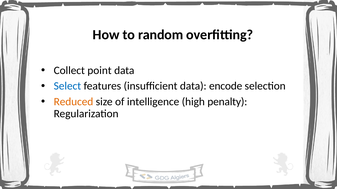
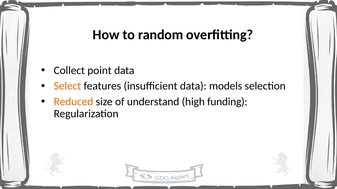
Select colour: blue -> orange
encode: encode -> models
intelligence: intelligence -> understand
penalty: penalty -> funding
